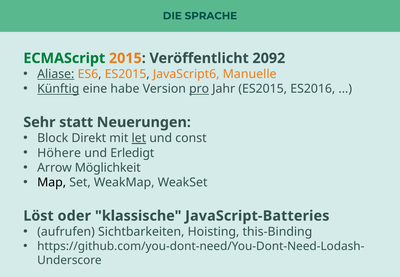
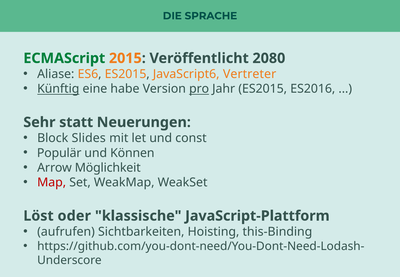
2092: 2092 -> 2080
Aliase underline: present -> none
Manuelle: Manuelle -> Vertreter
Direkt: Direkt -> Slides
let underline: present -> none
Höhere: Höhere -> Populär
Erledigt: Erledigt -> Können
Map colour: black -> red
JavaScript-Batteries: JavaScript-Batteries -> JavaScript-Plattform
